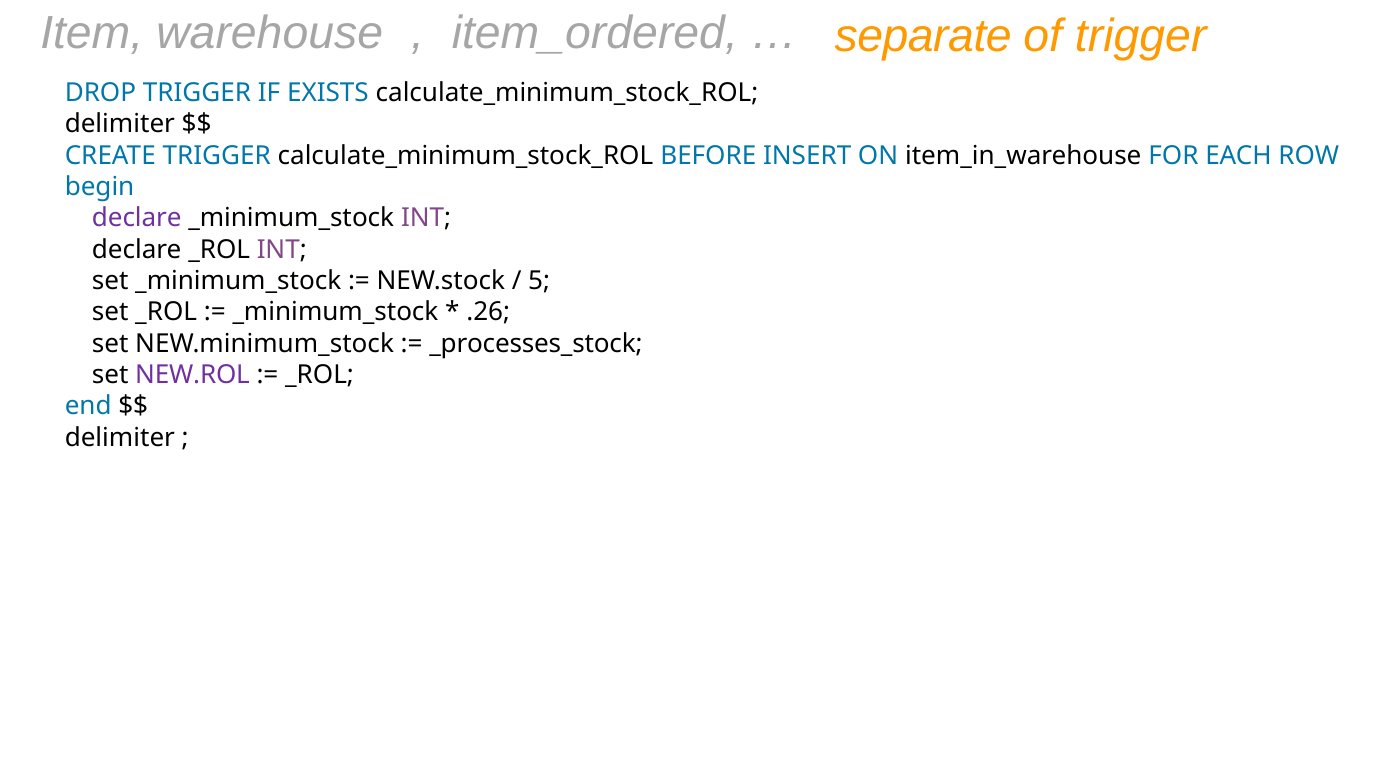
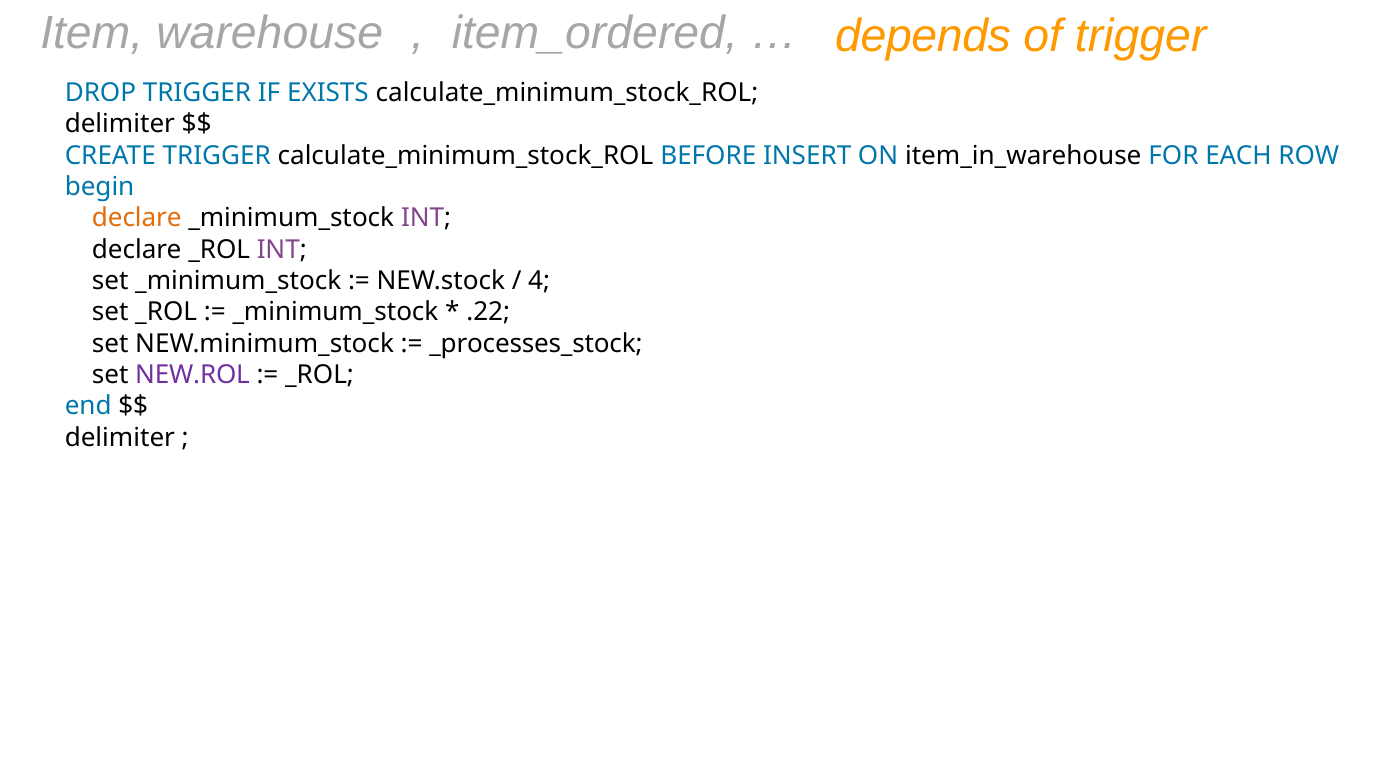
separate: separate -> depends
declare at (137, 218) colour: purple -> orange
5: 5 -> 4
.26: .26 -> .22
